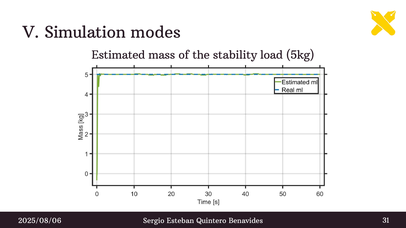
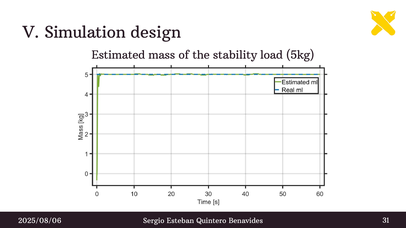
modes: modes -> design
